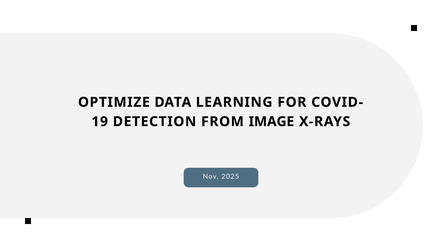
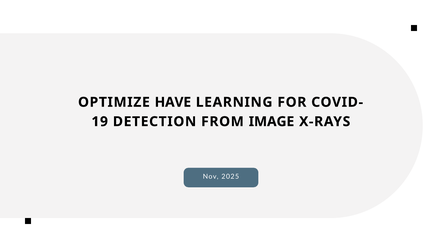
DATA: DATA -> HAVE
